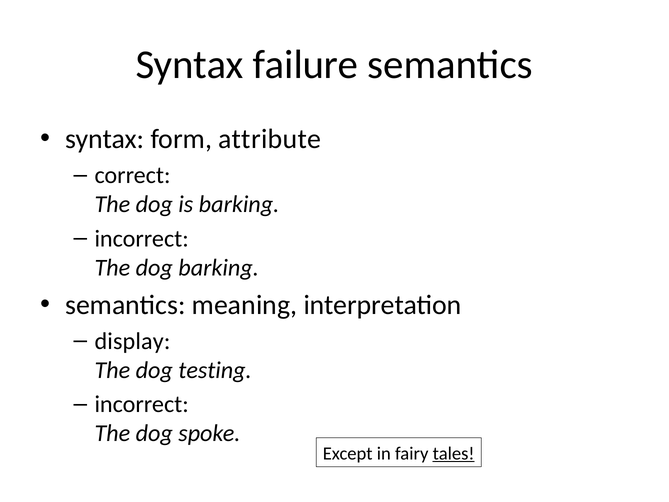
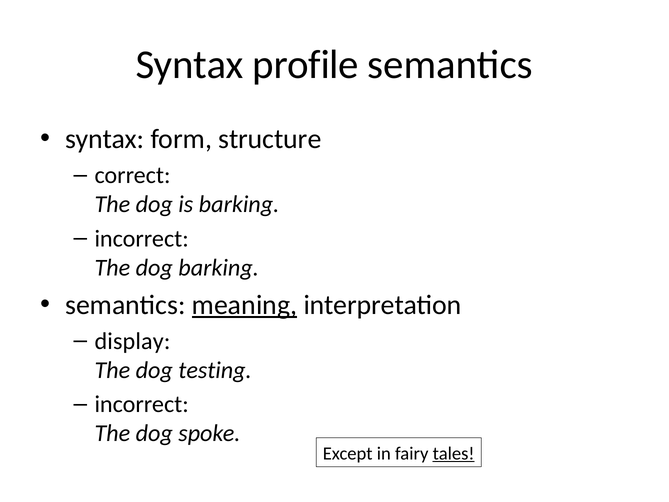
failure: failure -> profile
attribute: attribute -> structure
meaning underline: none -> present
